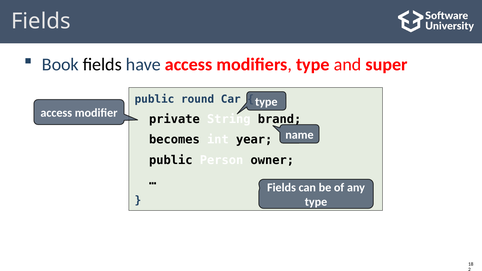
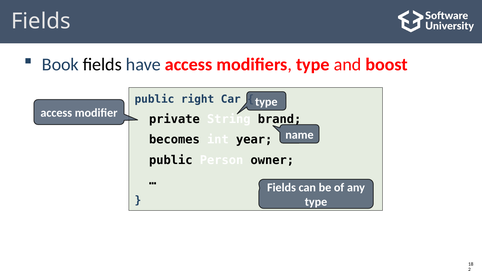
super: super -> boost
round: round -> right
